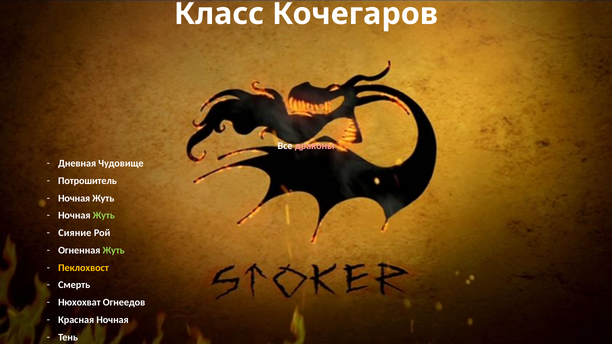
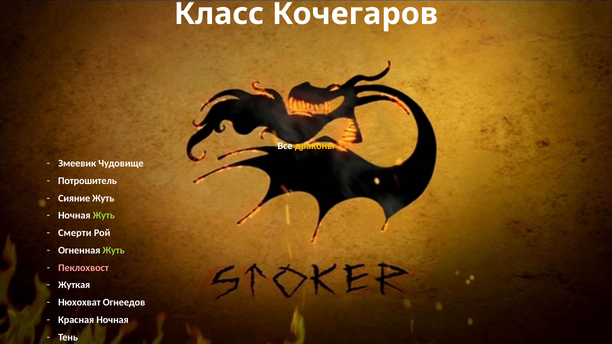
драконы colour: pink -> yellow
Дневная: Дневная -> Змеевик
Ночная at (74, 198): Ночная -> Сияние
Сияние: Сияние -> Смерти
Пеклохвост colour: yellow -> pink
Смерть: Смерть -> Жуткая
